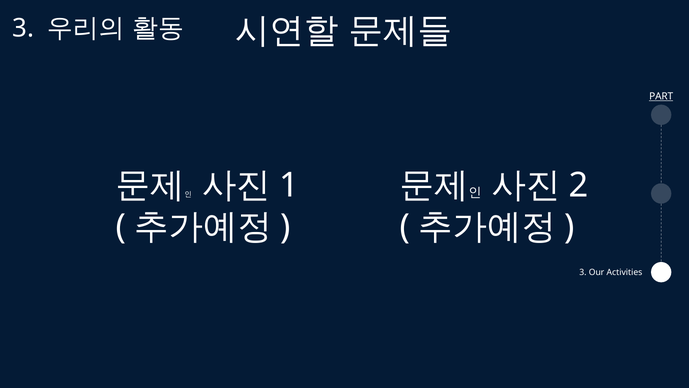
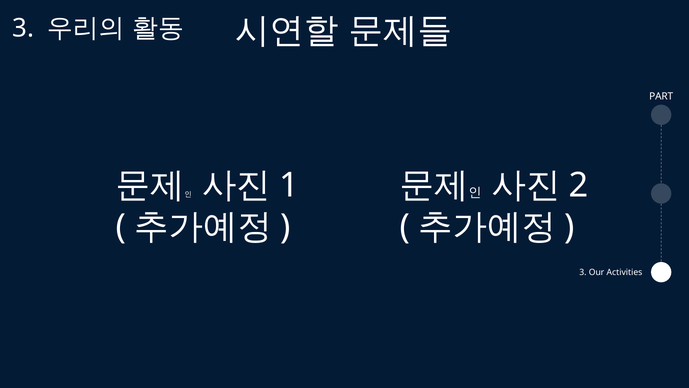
PART underline: present -> none
